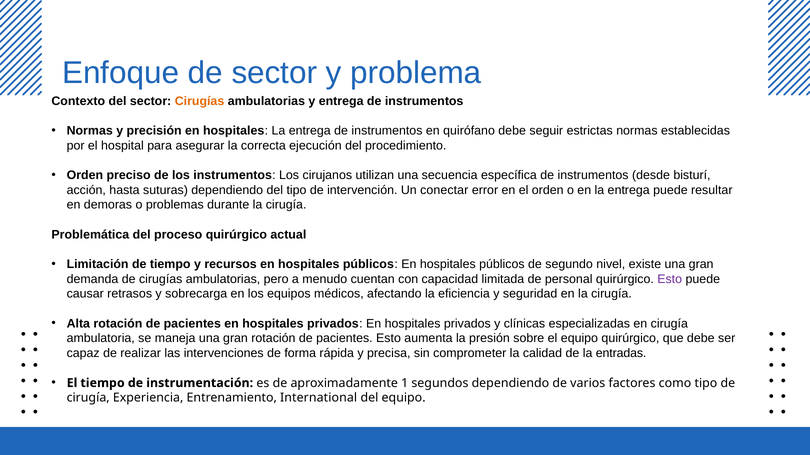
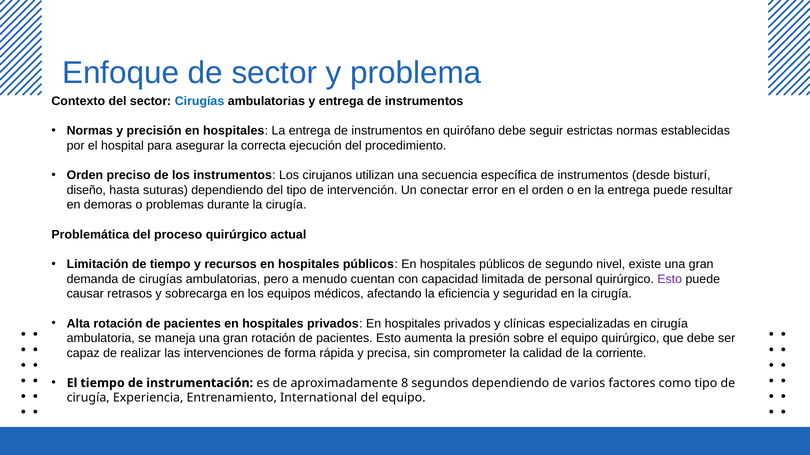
Cirugías at (200, 101) colour: orange -> blue
acción: acción -> diseño
entradas: entradas -> corriente
1: 1 -> 8
